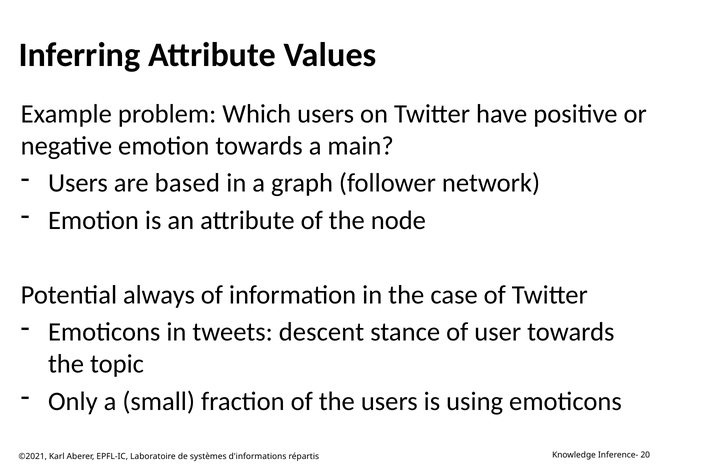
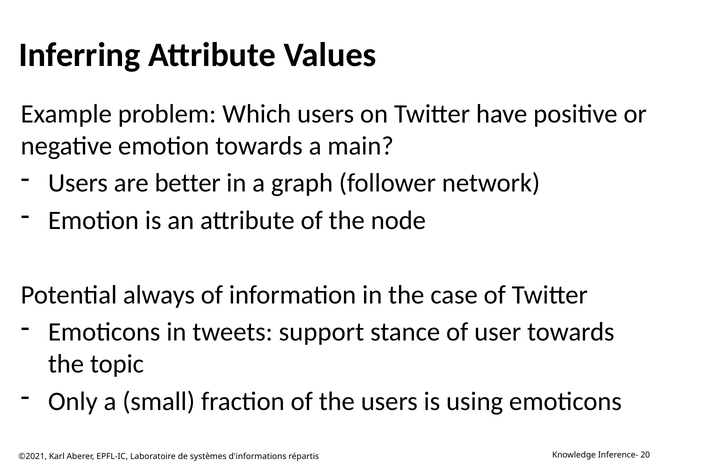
based: based -> better
descent: descent -> support
